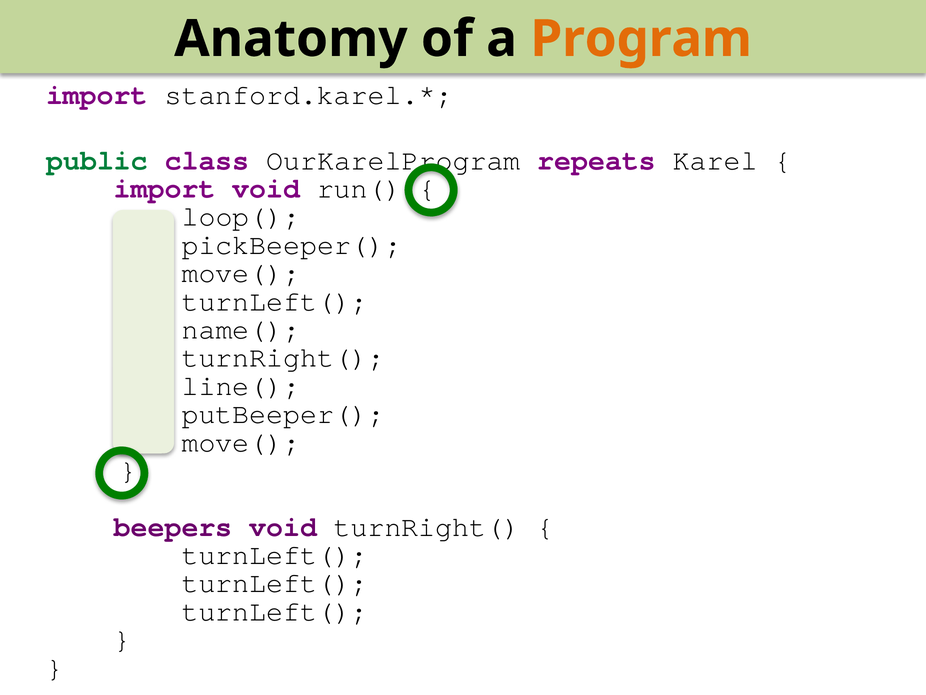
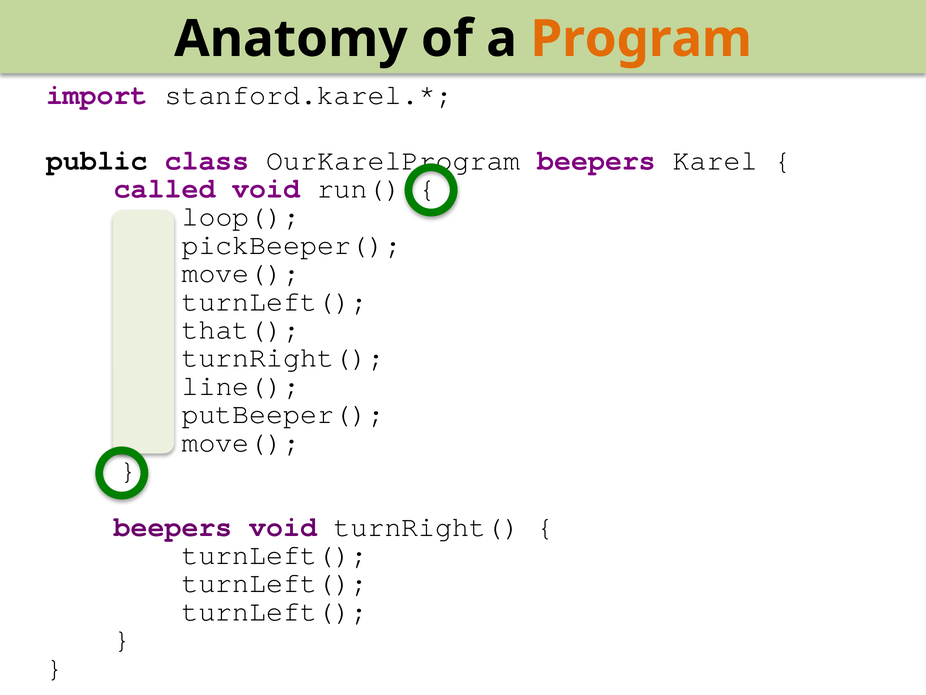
public colour: green -> black
repeats at (597, 160): repeats -> beepers
import at (165, 188): import -> called
name(: name( -> that(
